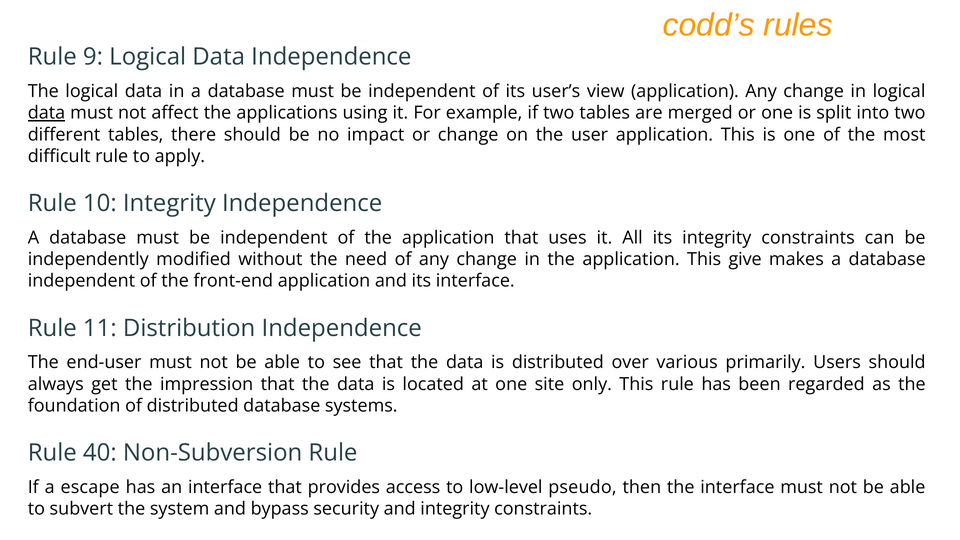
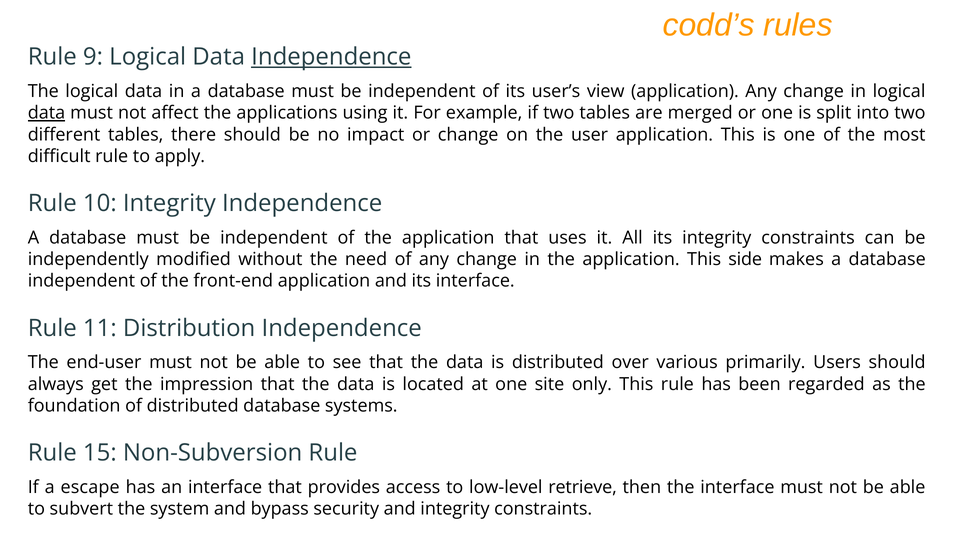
Independence at (331, 57) underline: none -> present
give: give -> side
40: 40 -> 15
pseudo: pseudo -> retrieve
